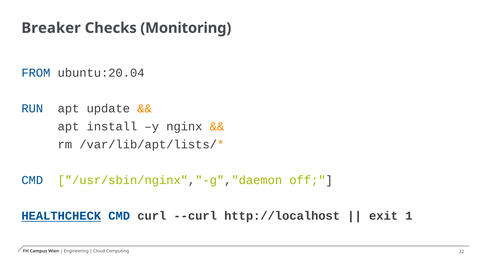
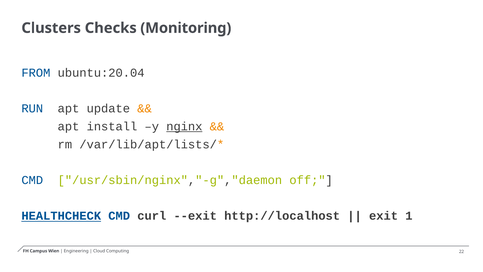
Breaker: Breaker -> Clusters
nginx underline: none -> present
--curl: --curl -> --exit
